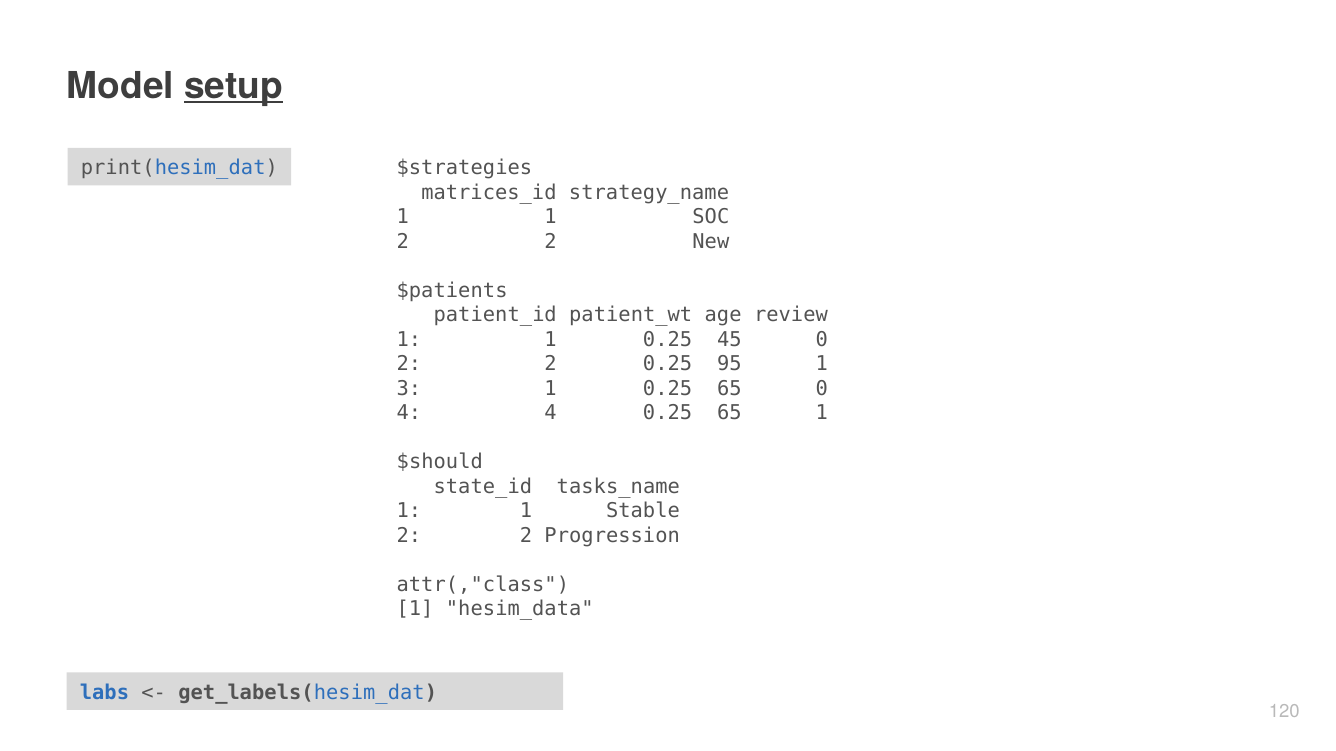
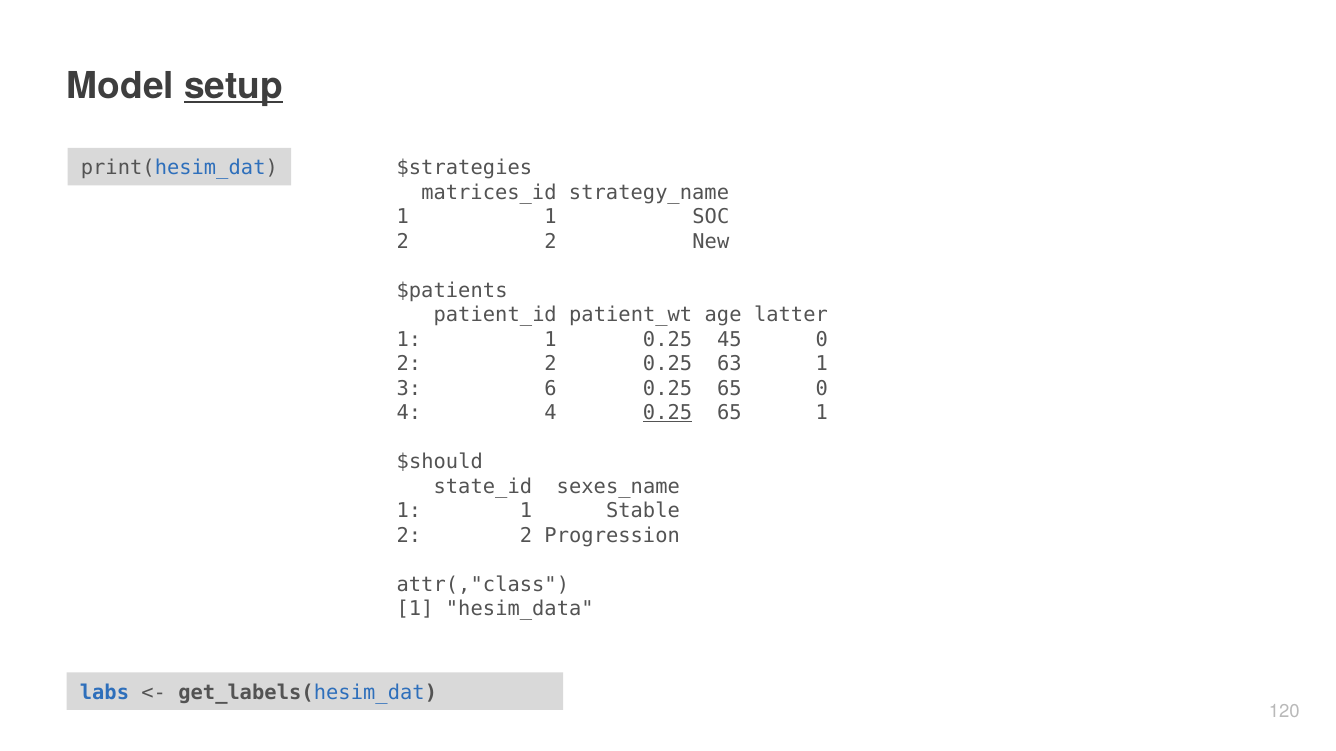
review: review -> latter
95: 95 -> 63
3 1: 1 -> 6
0.25 at (668, 413) underline: none -> present
tasks_name: tasks_name -> sexes_name
